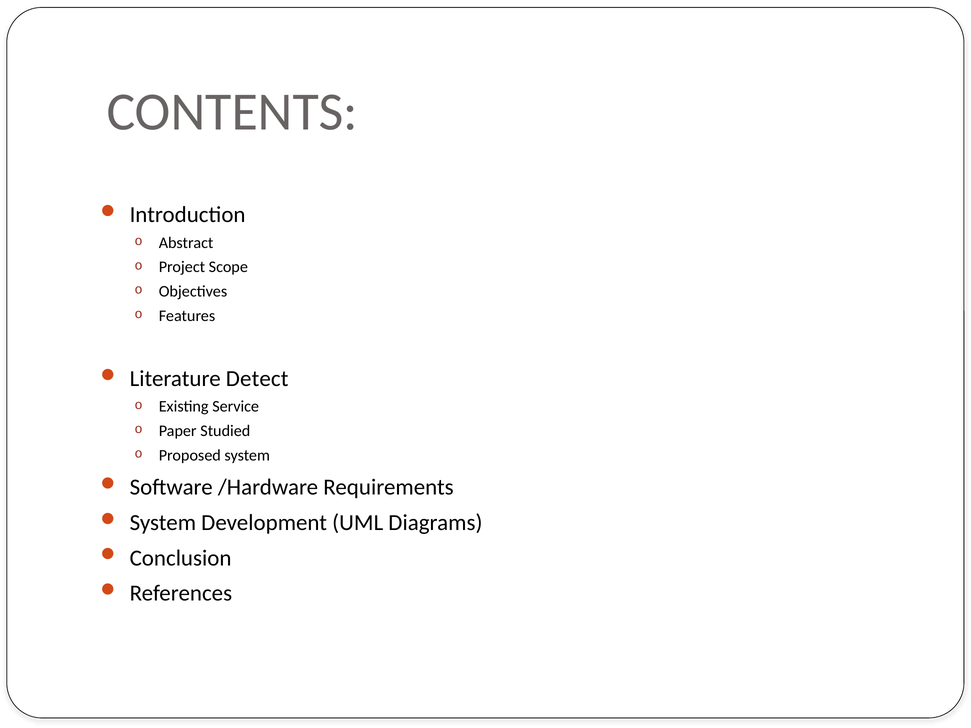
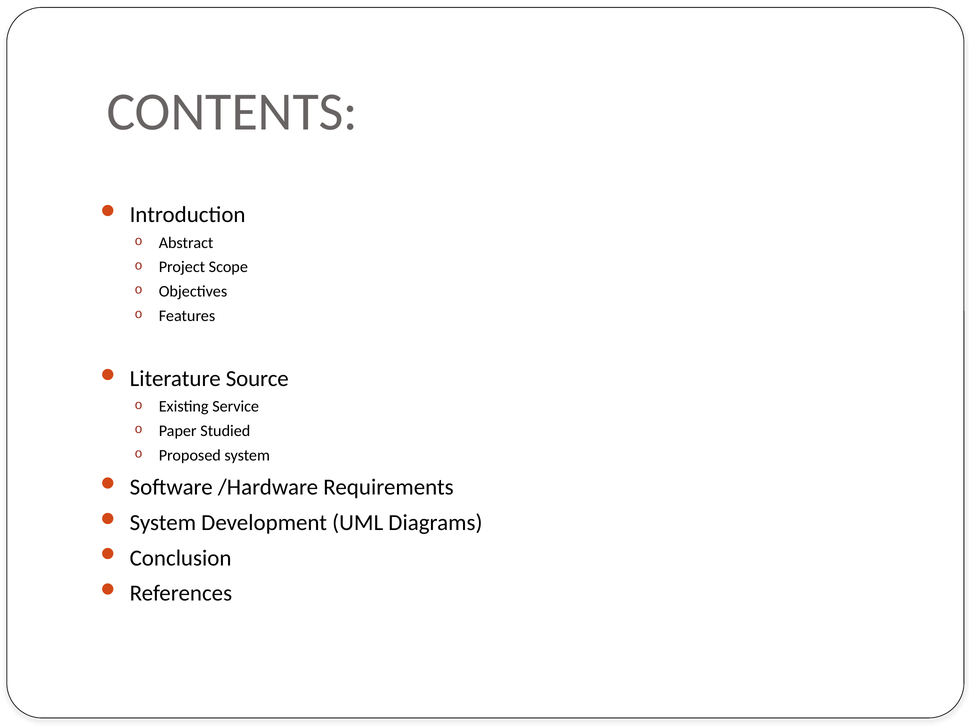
Detect: Detect -> Source
